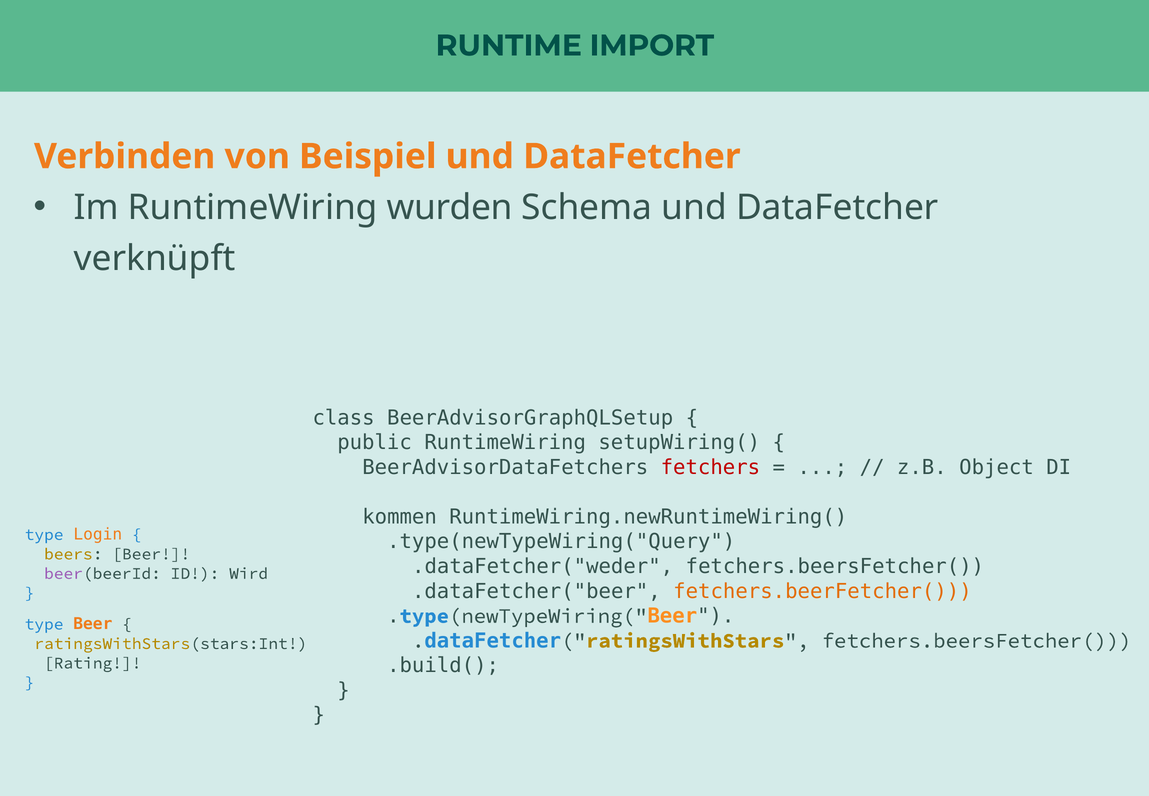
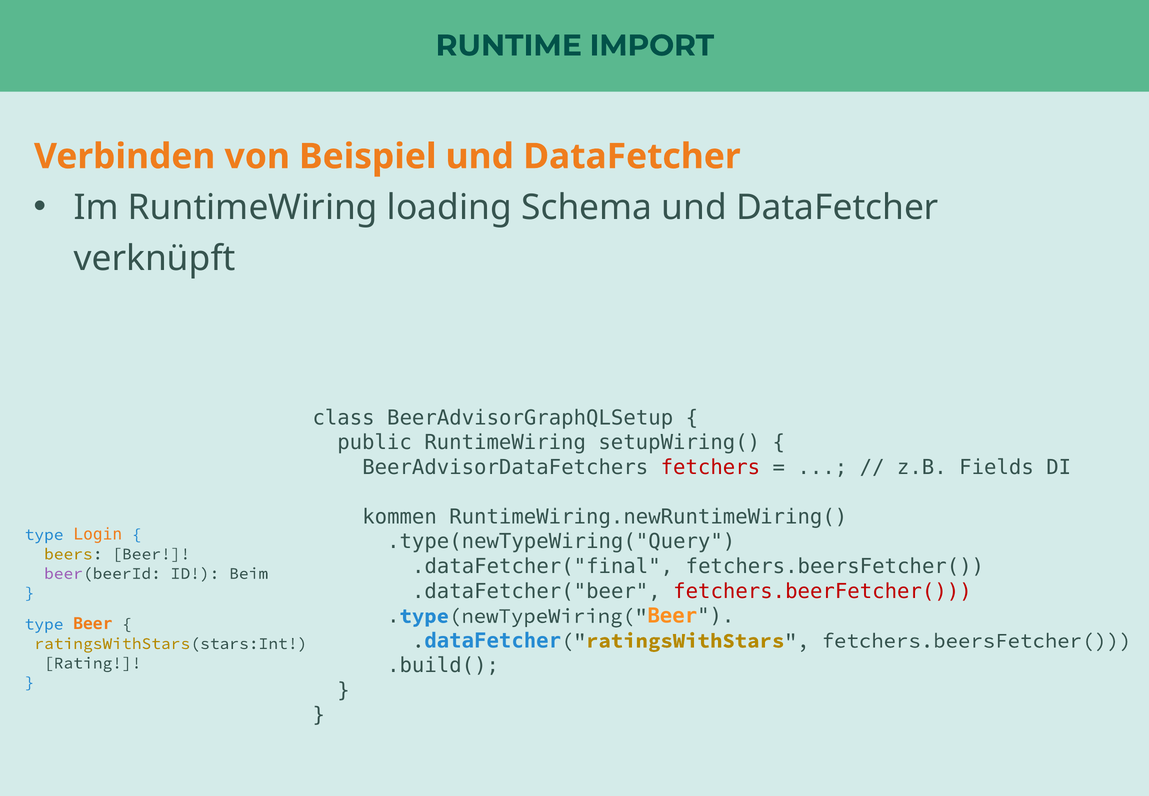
wurden: wurden -> loading
Object: Object -> Fields
.dataFetcher("weder: .dataFetcher("weder -> .dataFetcher("final
Wird: Wird -> Beim
fetchers.beerFetcher( colour: orange -> red
